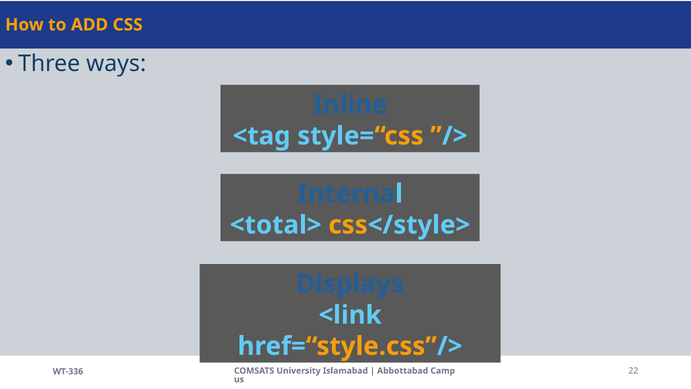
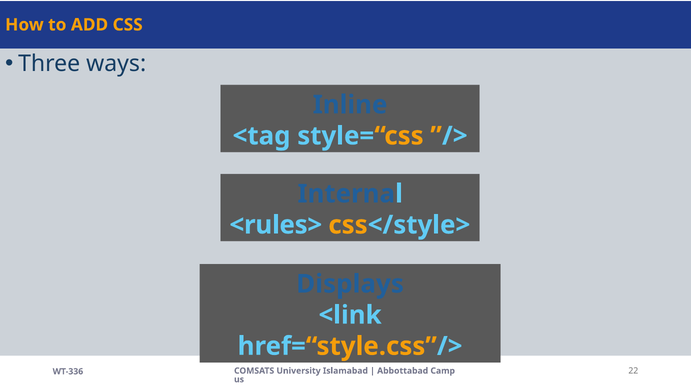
<total>: <total> -> <rules>
